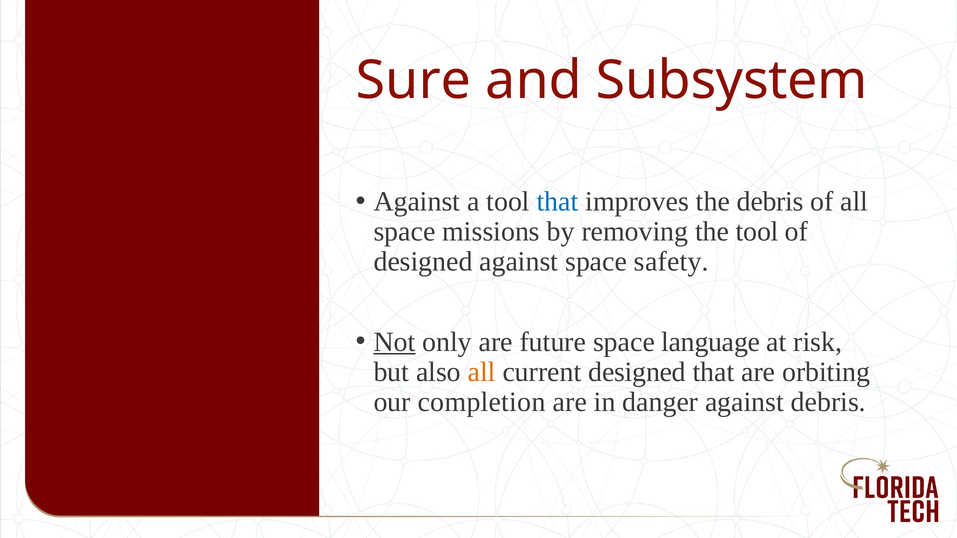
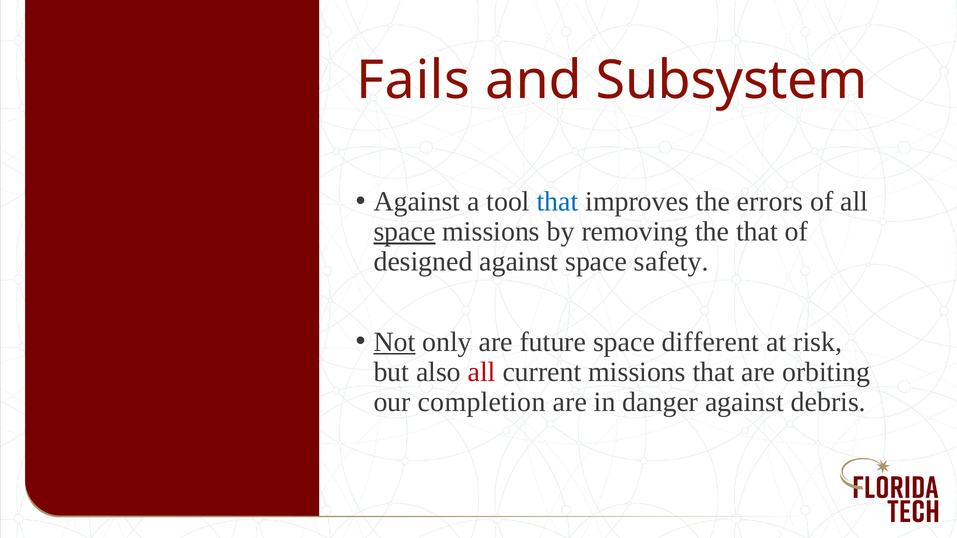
Sure: Sure -> Fails
the debris: debris -> errors
space at (405, 232) underline: none -> present
the tool: tool -> that
language: language -> different
all at (482, 372) colour: orange -> red
current designed: designed -> missions
